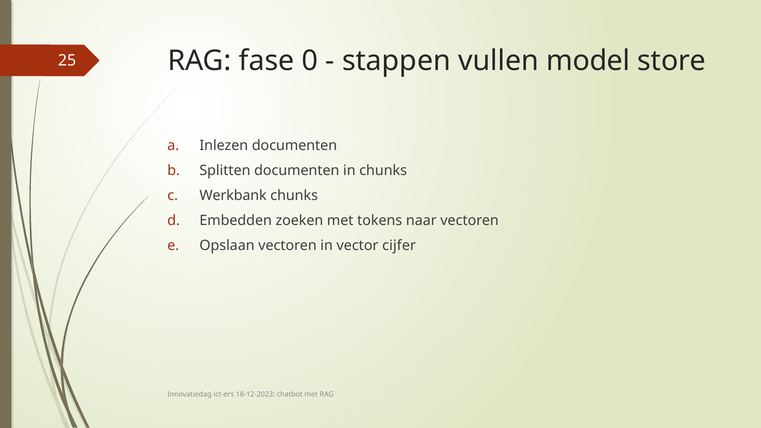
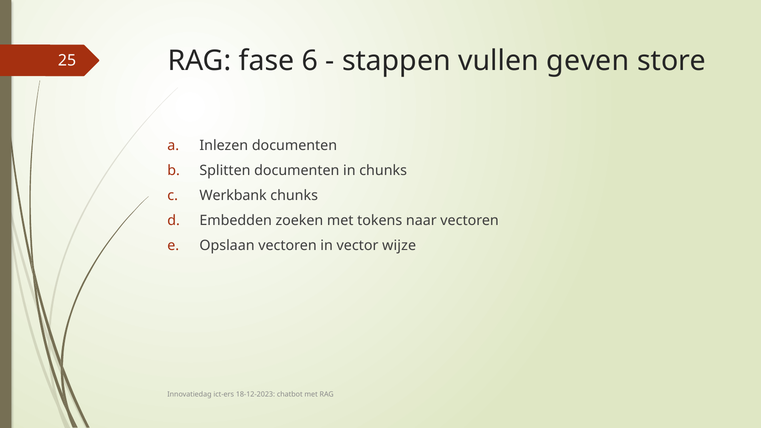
0: 0 -> 6
model: model -> geven
cijfer: cijfer -> wijze
